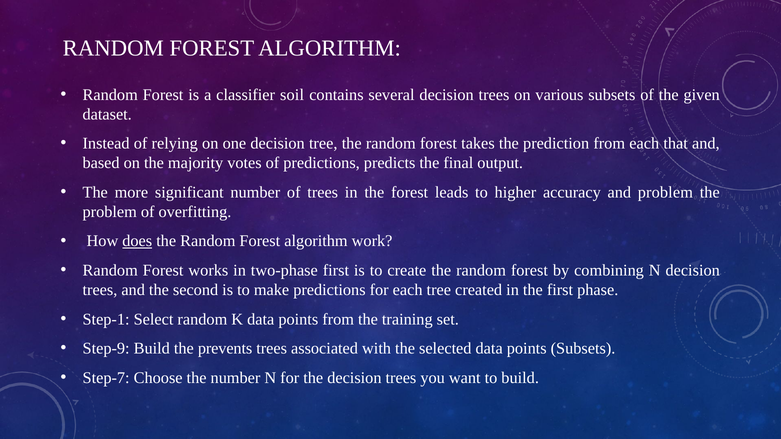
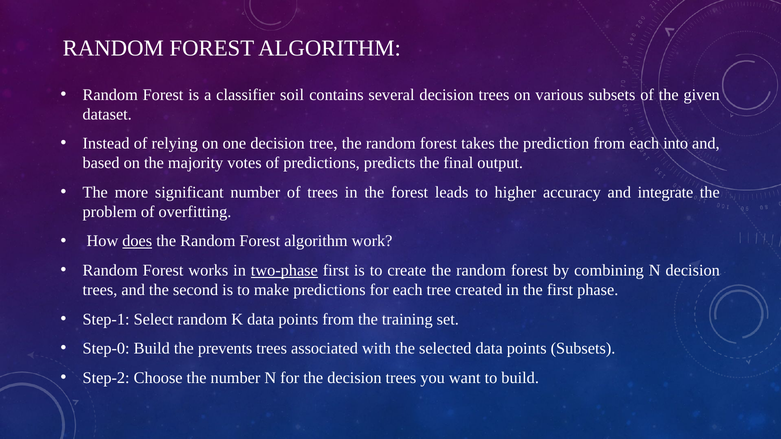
that: that -> into
and problem: problem -> integrate
two-phase underline: none -> present
Step-9: Step-9 -> Step-0
Step-7: Step-7 -> Step-2
